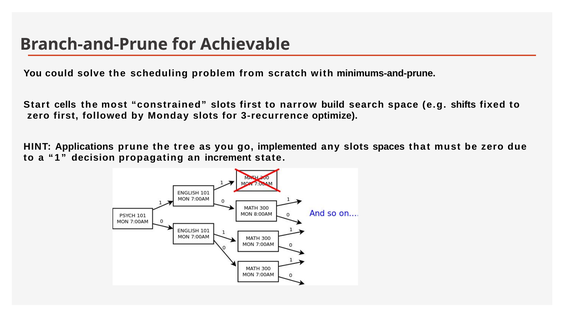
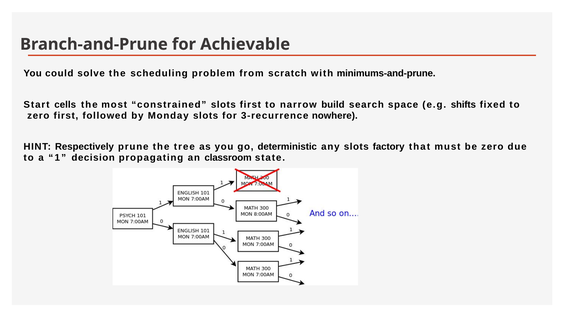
optimize: optimize -> nowhere
Applications: Applications -> Respectively
implemented: implemented -> deterministic
spaces: spaces -> factory
increment: increment -> classroom
